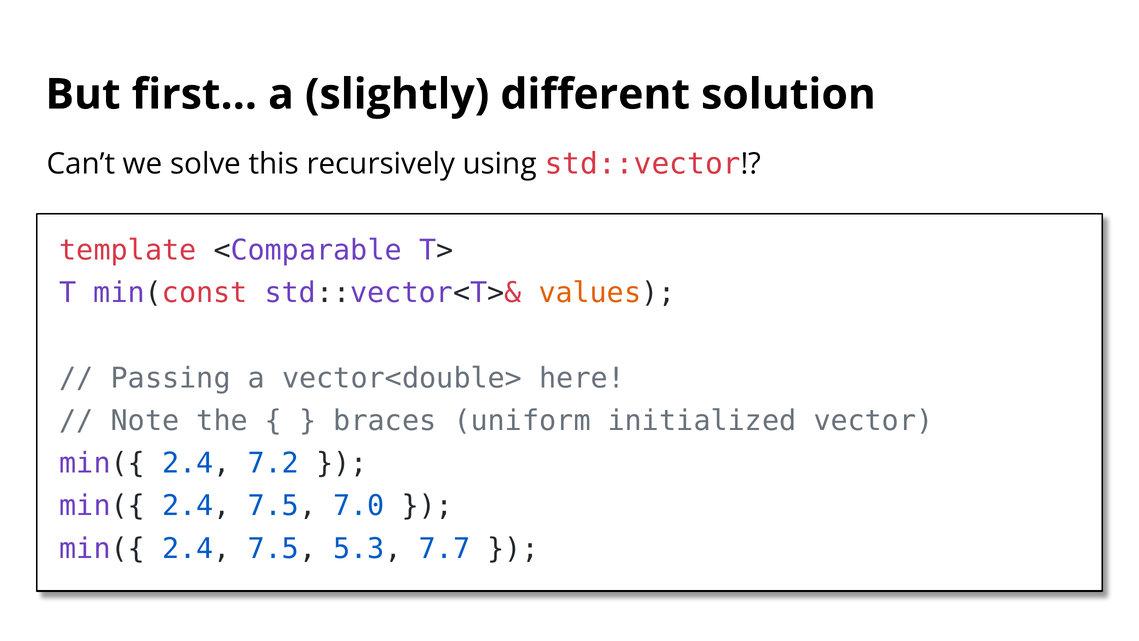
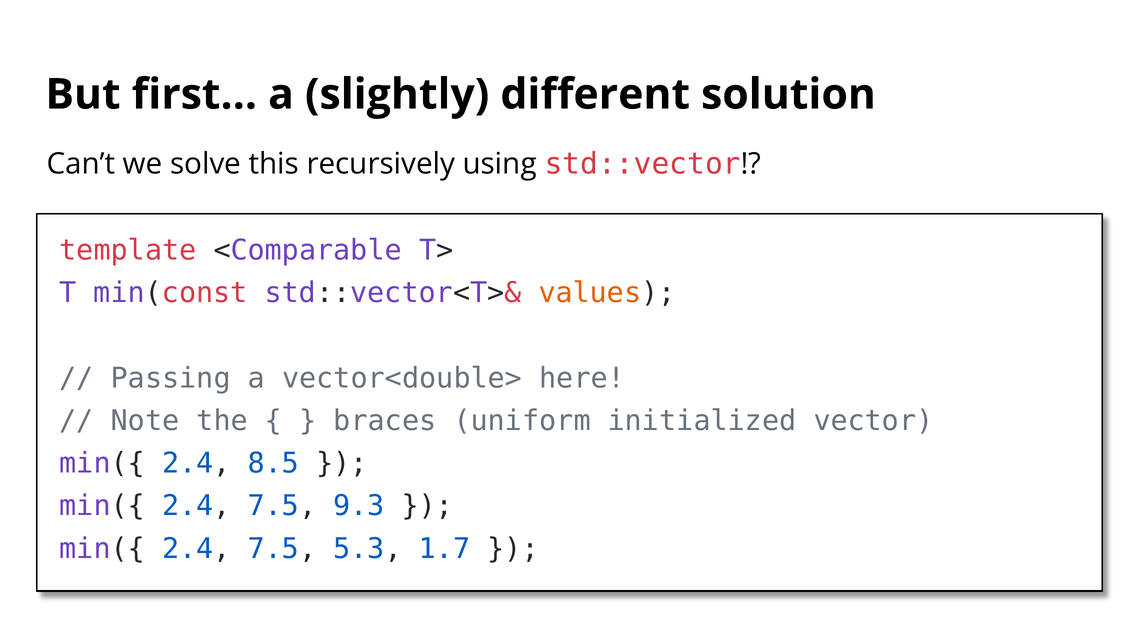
7.2: 7.2 -> 8.5
7.0: 7.0 -> 9.3
7.7: 7.7 -> 1.7
